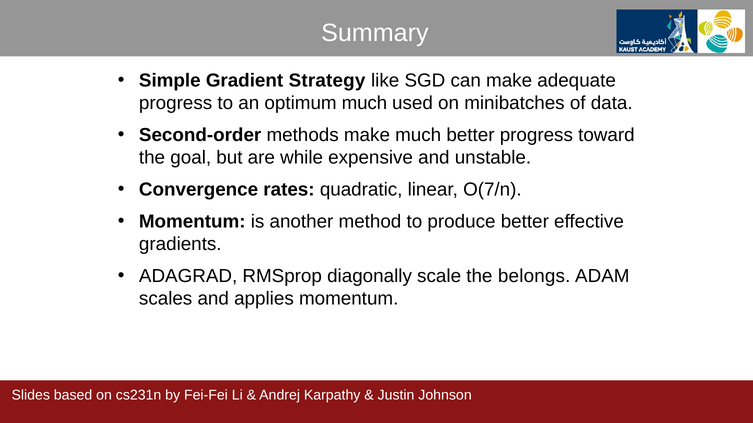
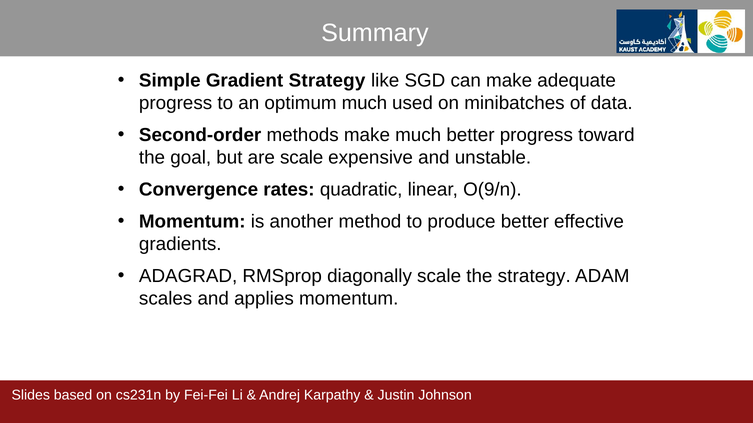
are while: while -> scale
O(7/n: O(7/n -> O(9/n
the belongs: belongs -> strategy
